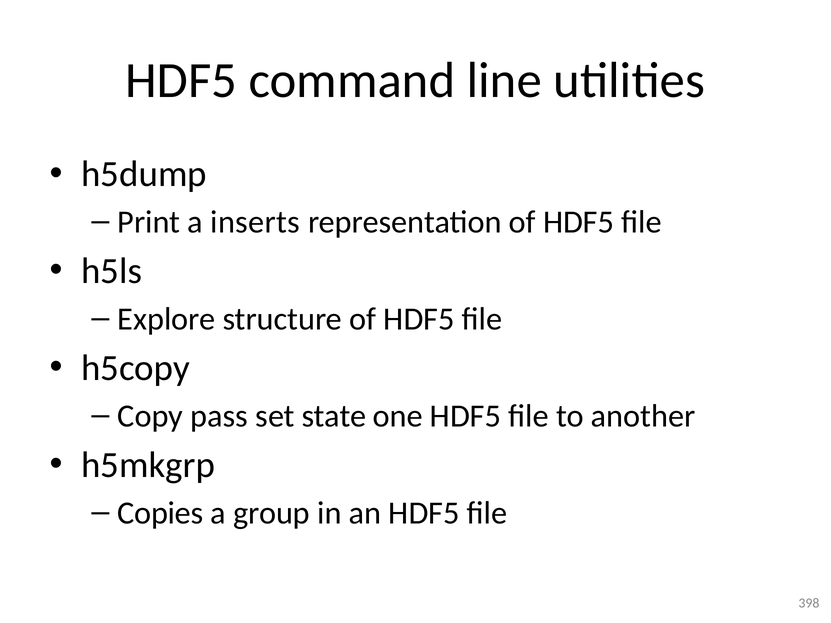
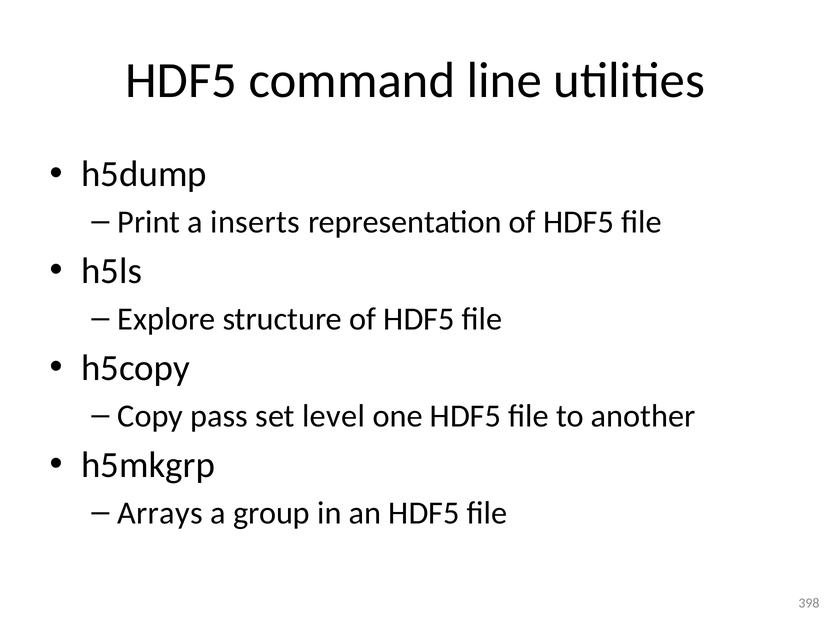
state: state -> level
Copies: Copies -> Arrays
